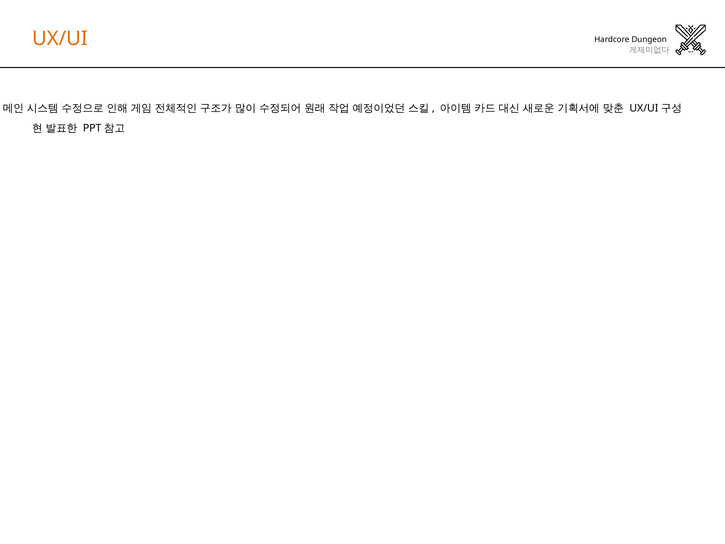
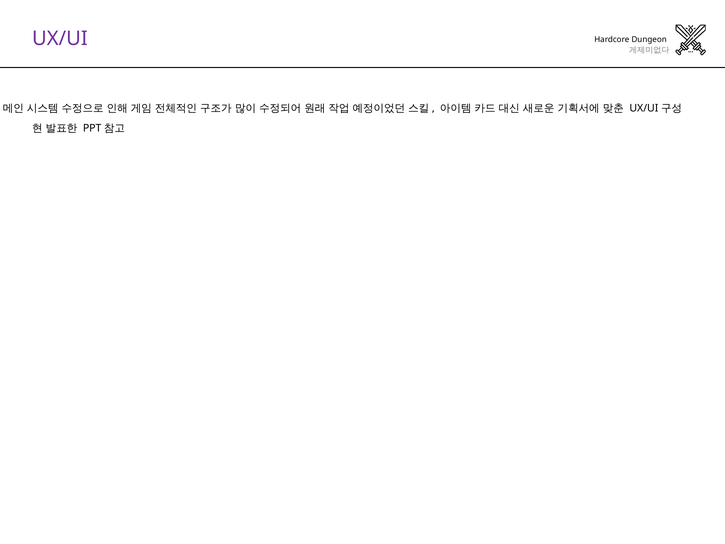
UX/UI colour: orange -> purple
